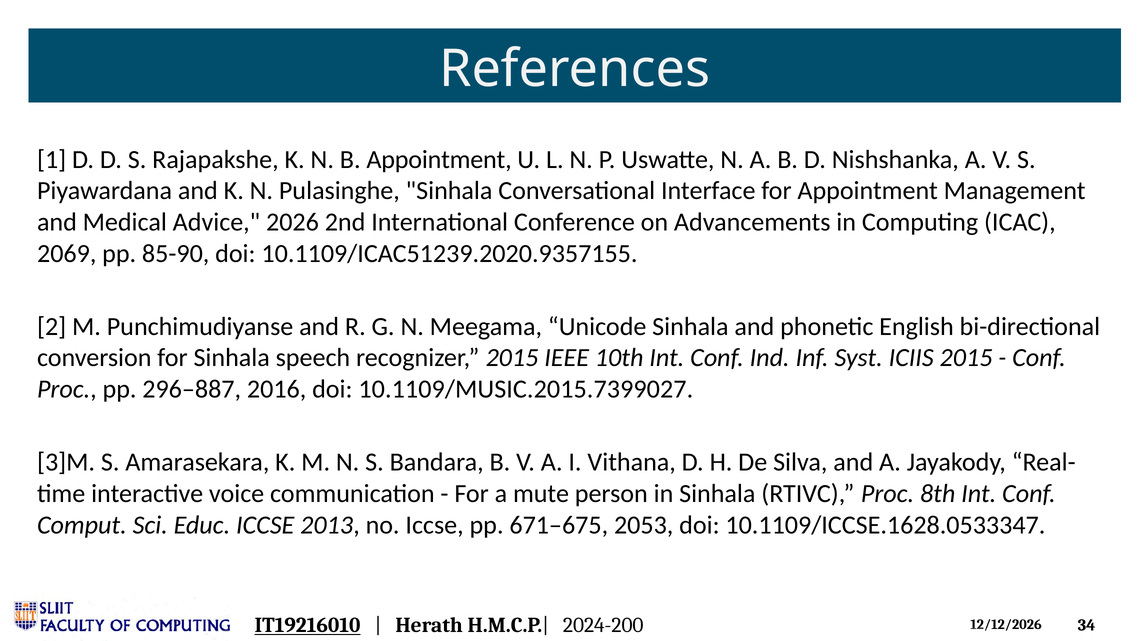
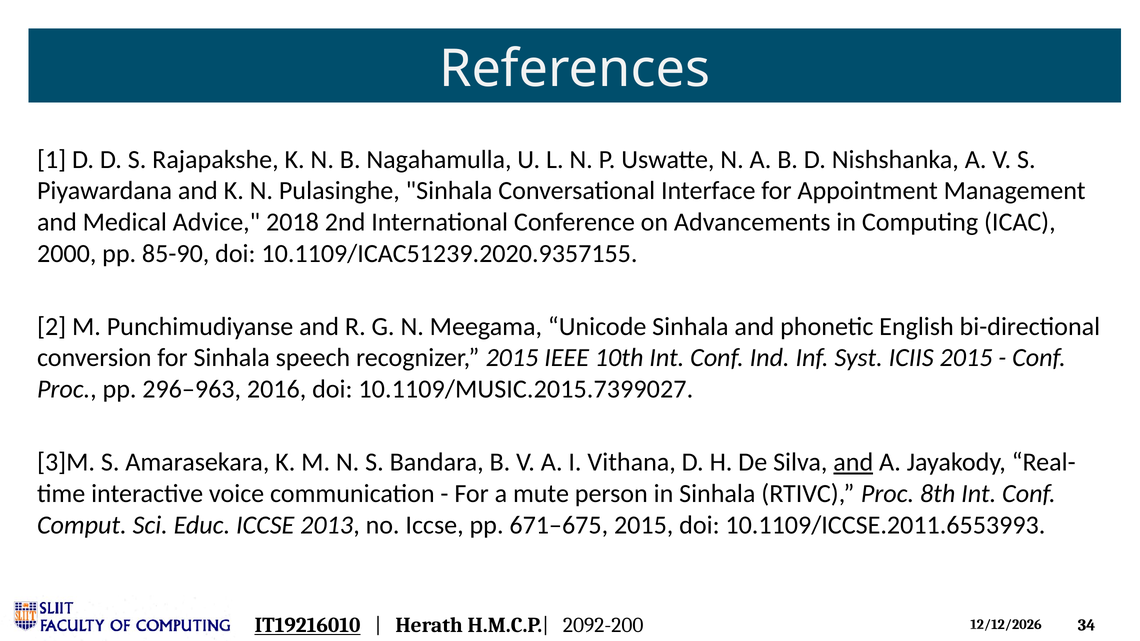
B Appointment: Appointment -> Nagahamulla
2026: 2026 -> 2018
2069: 2069 -> 2000
296–887: 296–887 -> 296–963
and at (853, 462) underline: none -> present
671–675 2053: 2053 -> 2015
10.1109/ICCSE.1628.0533347: 10.1109/ICCSE.1628.0533347 -> 10.1109/ICCSE.2011.6553993
2024-200: 2024-200 -> 2092-200
